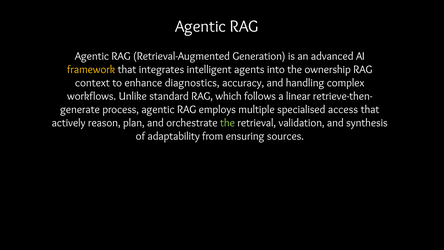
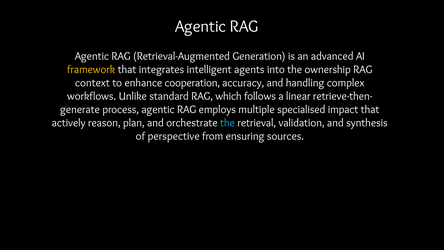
diagnostics: diagnostics -> cooperation
access: access -> impact
the at (228, 123) colour: light green -> light blue
adaptability: adaptability -> perspective
